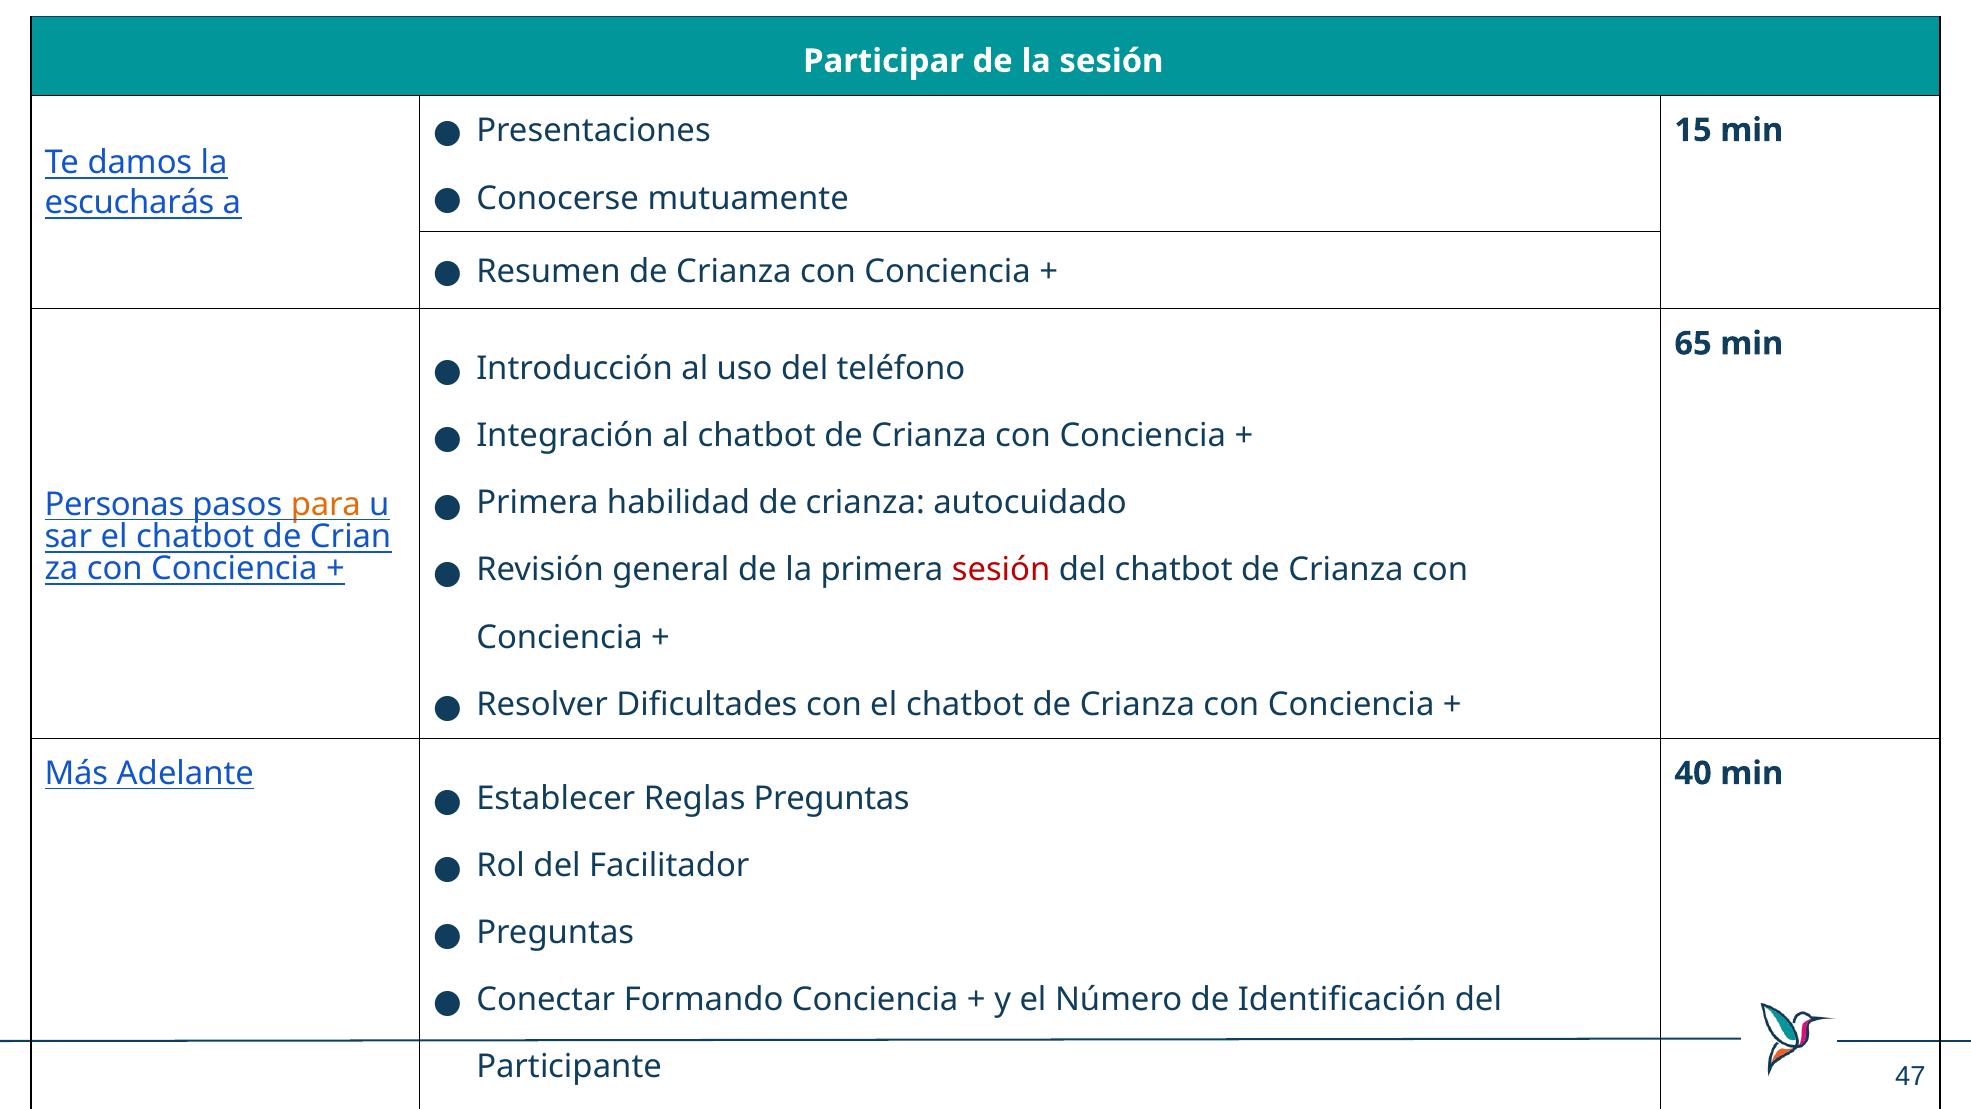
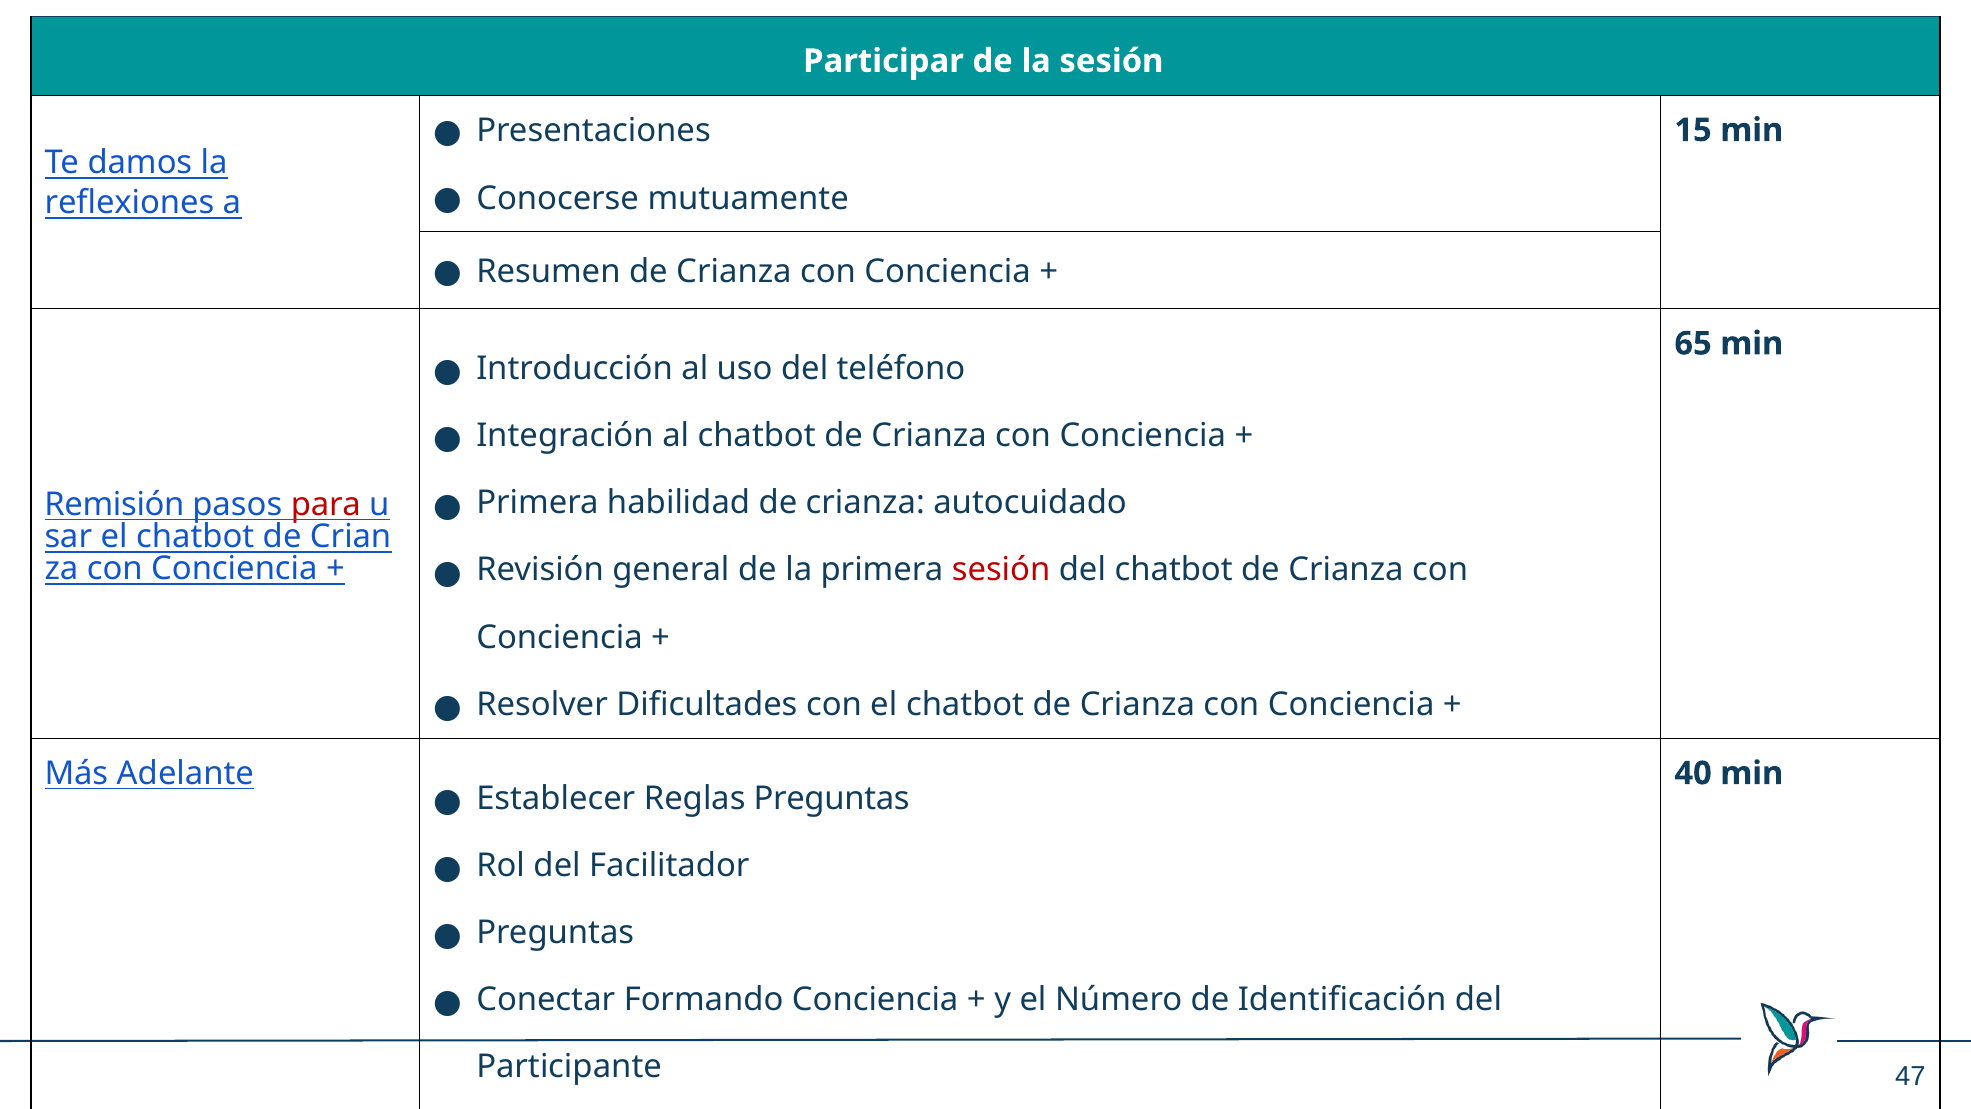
escucharás: escucharás -> reflexiones
Personas: Personas -> Remisión
para colour: orange -> red
